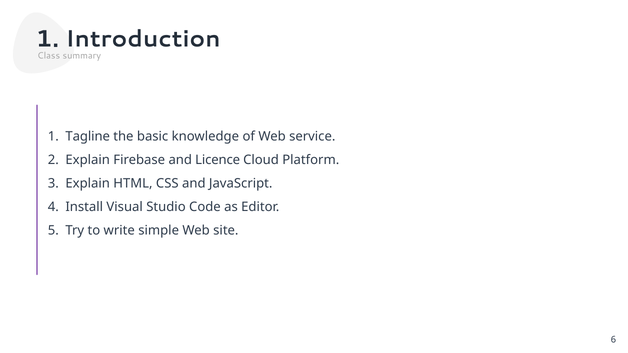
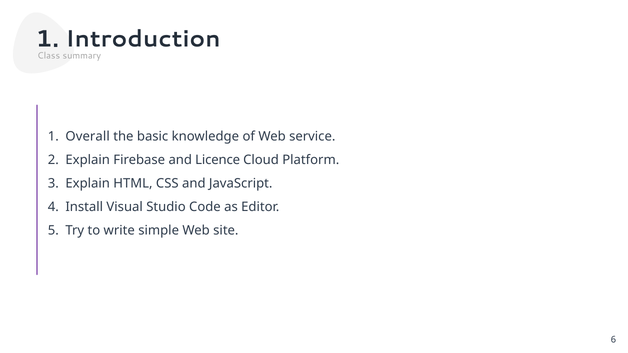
Tagline: Tagline -> Overall
